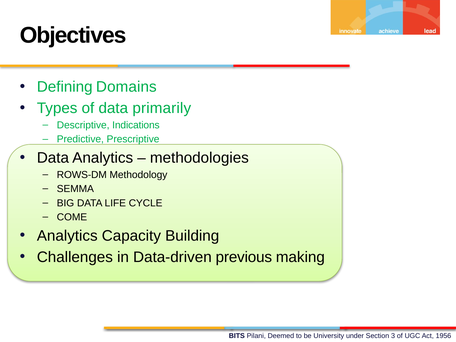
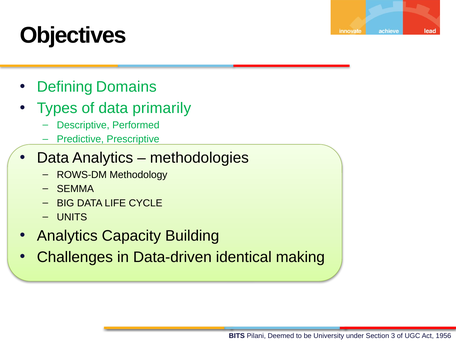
Indications: Indications -> Performed
COME: COME -> UNITS
previous: previous -> identical
